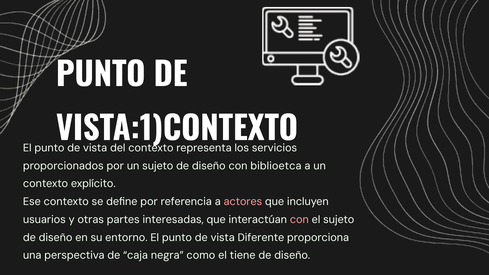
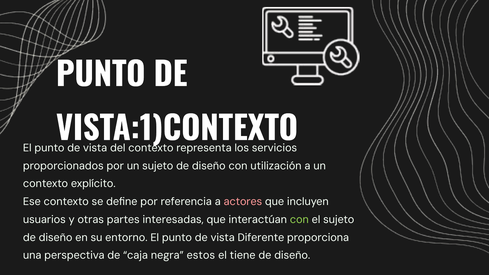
biblioetca: biblioetca -> utilización
con at (299, 220) colour: pink -> light green
como: como -> estos
